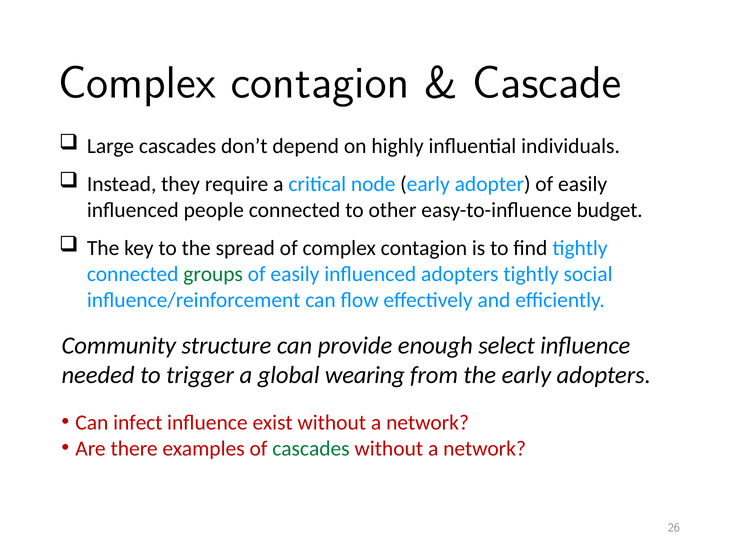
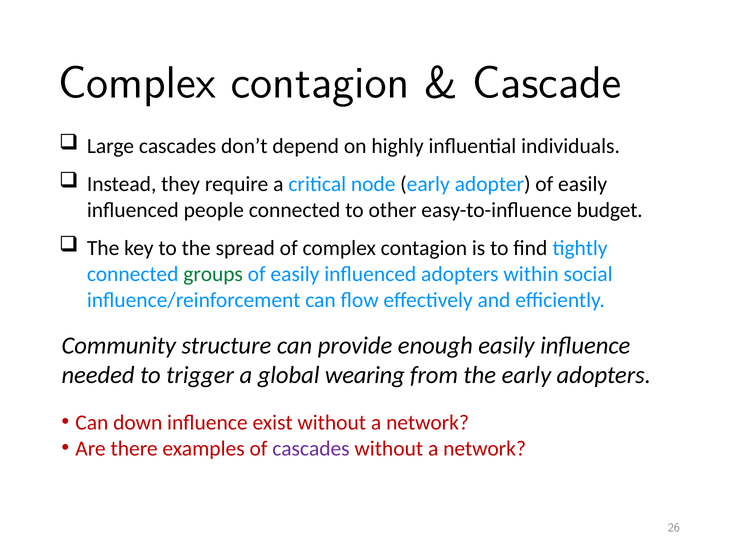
adopters tightly: tightly -> within
enough select: select -> easily
infect: infect -> down
cascades at (311, 448) colour: green -> purple
